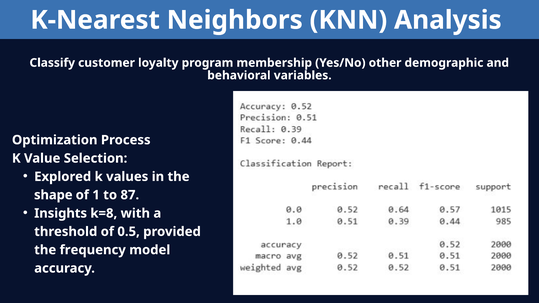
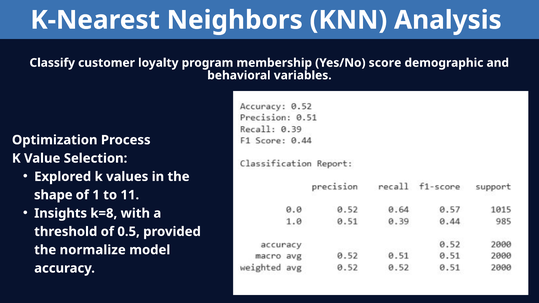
other: other -> score
87: 87 -> 11
frequency: frequency -> normalize
